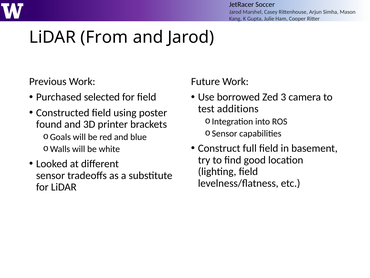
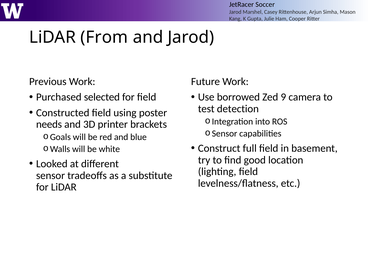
3: 3 -> 9
additions: additions -> detection
found: found -> needs
